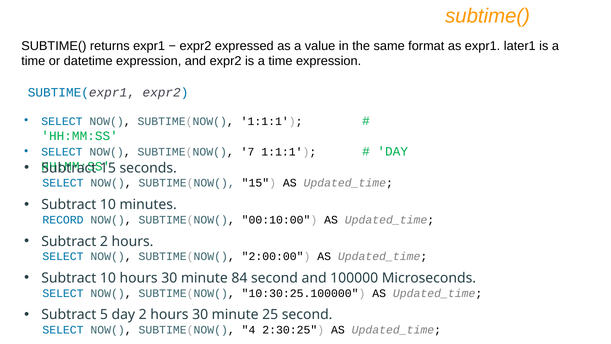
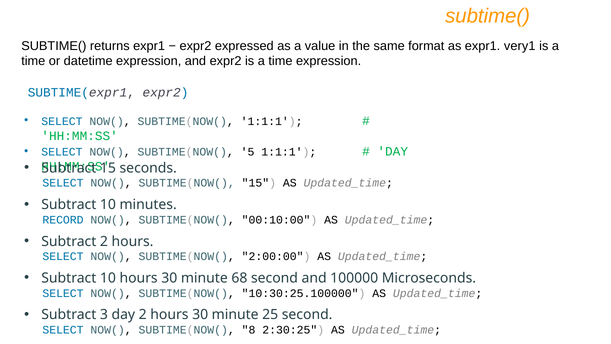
later1: later1 -> very1
7: 7 -> 5
84: 84 -> 68
5: 5 -> 3
4: 4 -> 8
